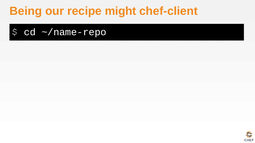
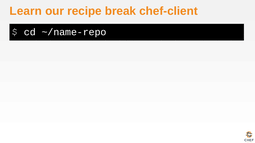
Being: Being -> Learn
might: might -> break
